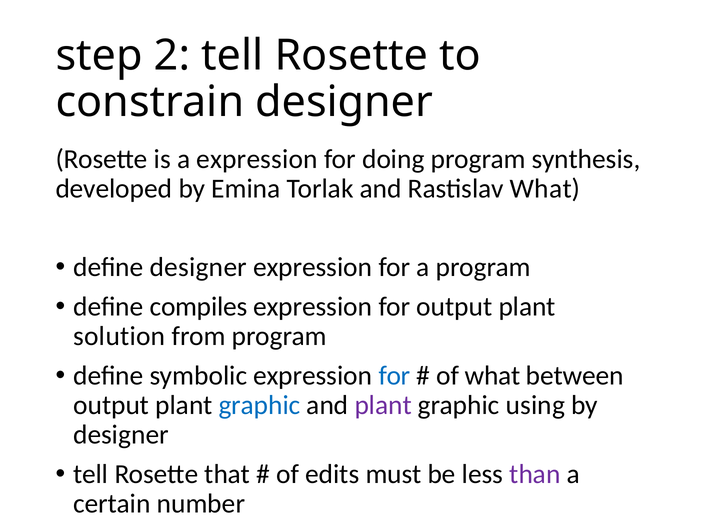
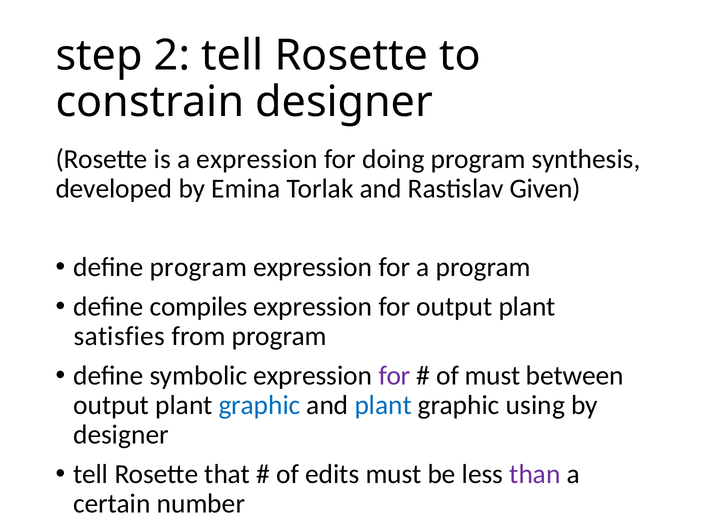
Rastislav What: What -> Given
define designer: designer -> program
solution: solution -> satisfies
for at (395, 376) colour: blue -> purple
of what: what -> must
plant at (383, 406) colour: purple -> blue
